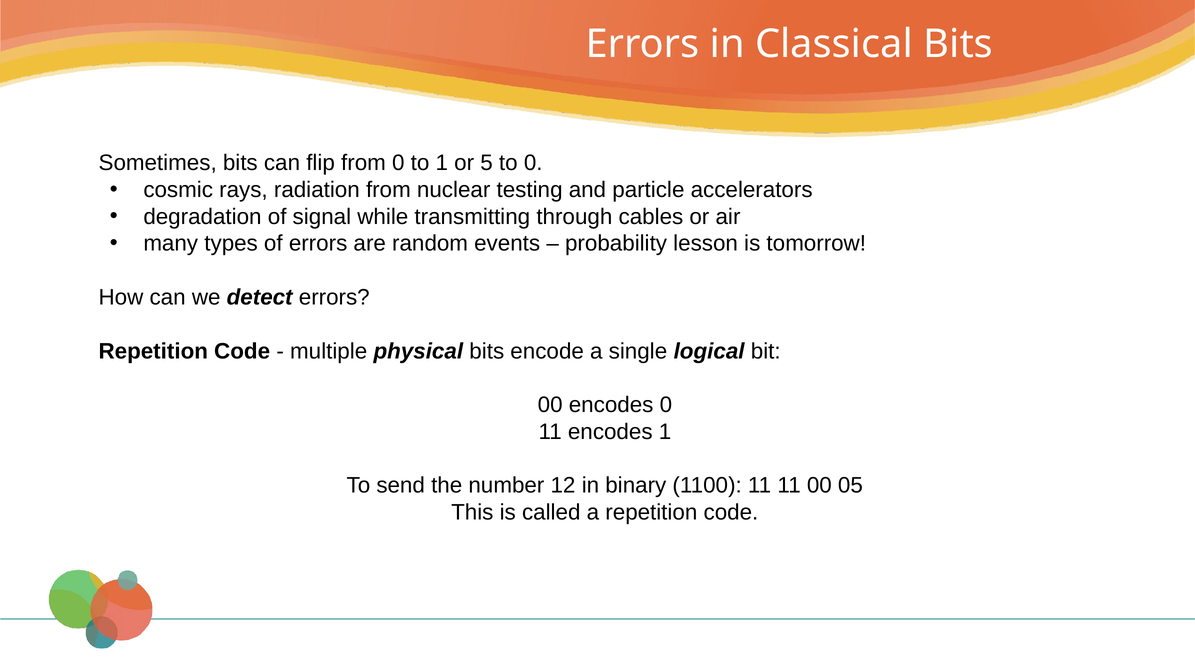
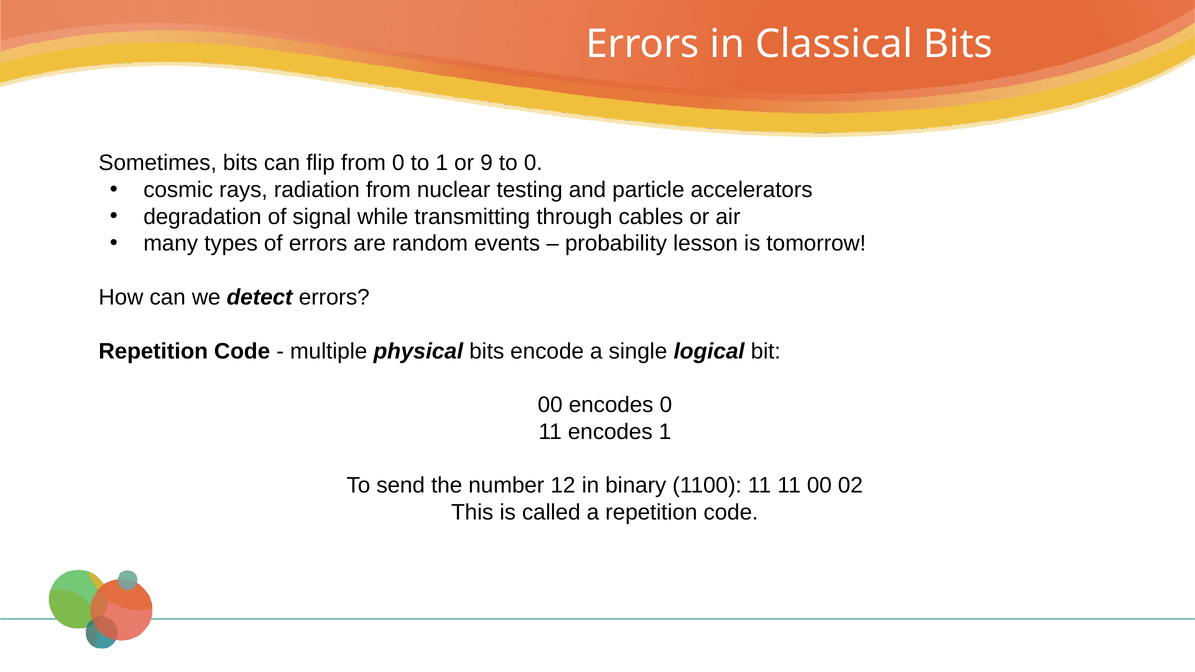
5: 5 -> 9
05: 05 -> 02
